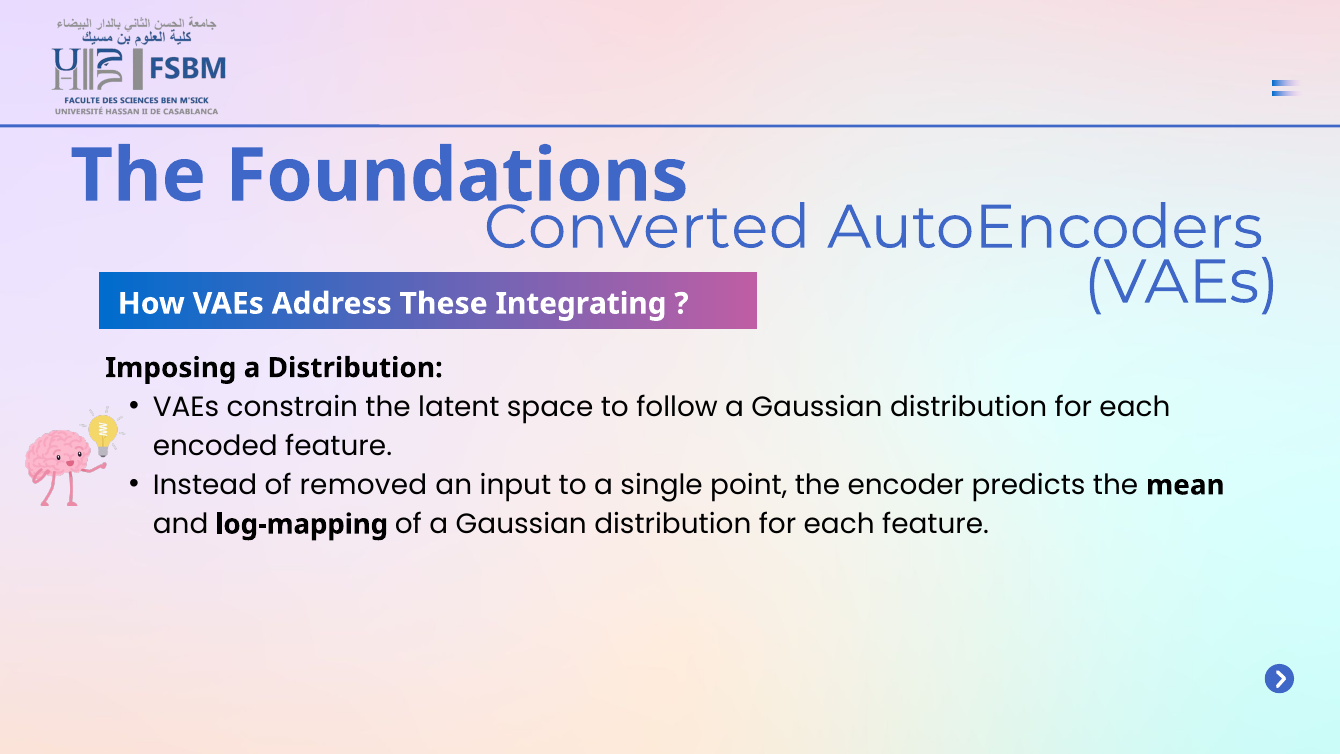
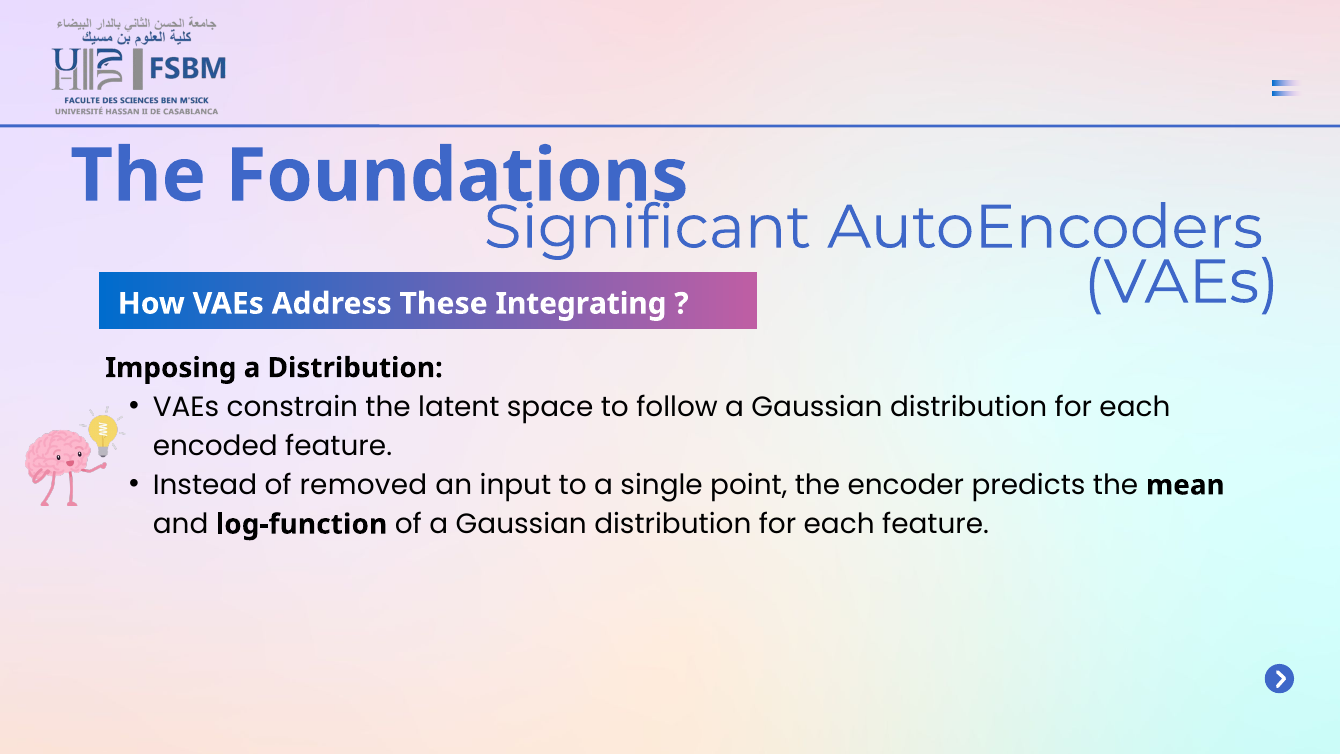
Converted: Converted -> Significant
log-mapping: log-mapping -> log-function
